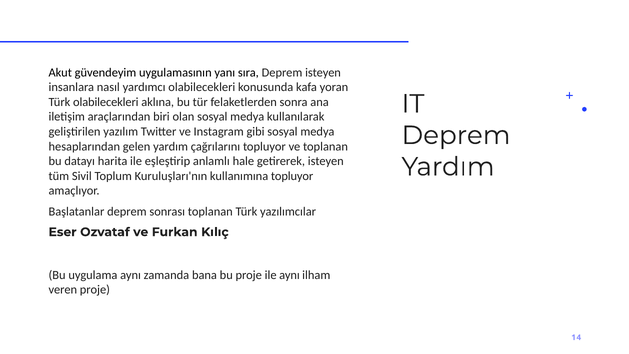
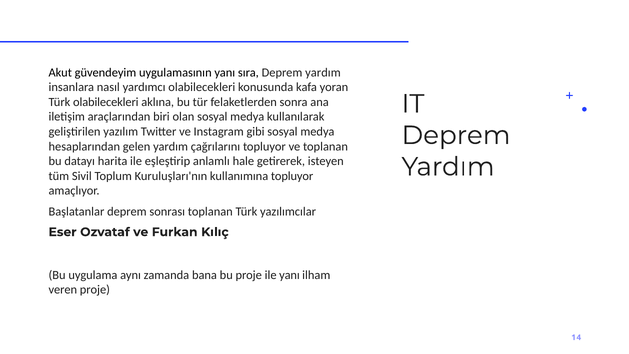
sıra Deprem isteyen: isteyen -> yardım
ile aynı: aynı -> yanı
